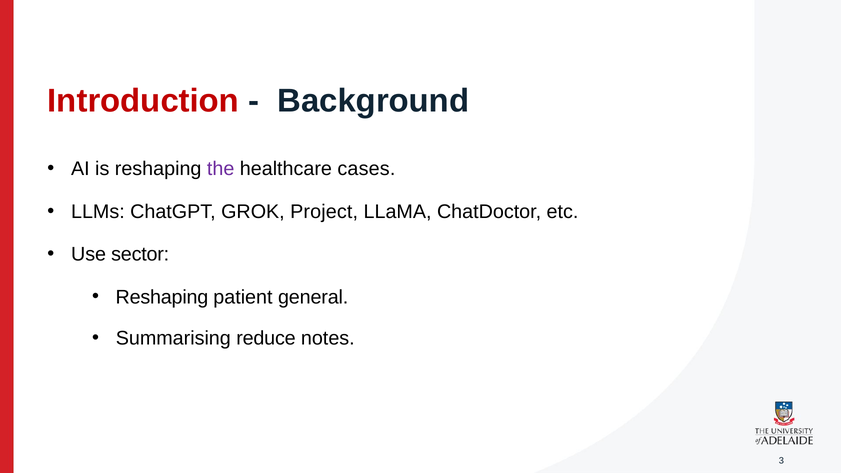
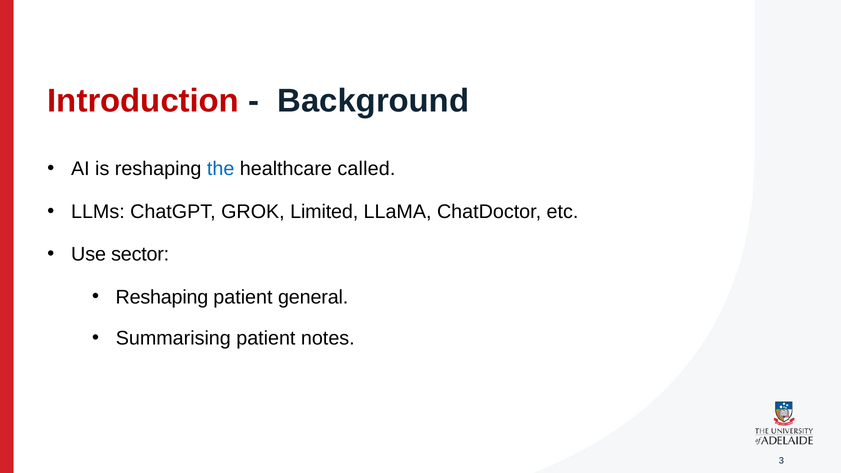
the colour: purple -> blue
cases: cases -> called
Project: Project -> Limited
Summarising reduce: reduce -> patient
